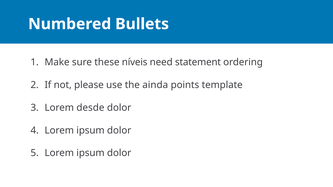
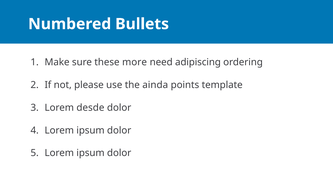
níveis: níveis -> more
statement: statement -> adipiscing
